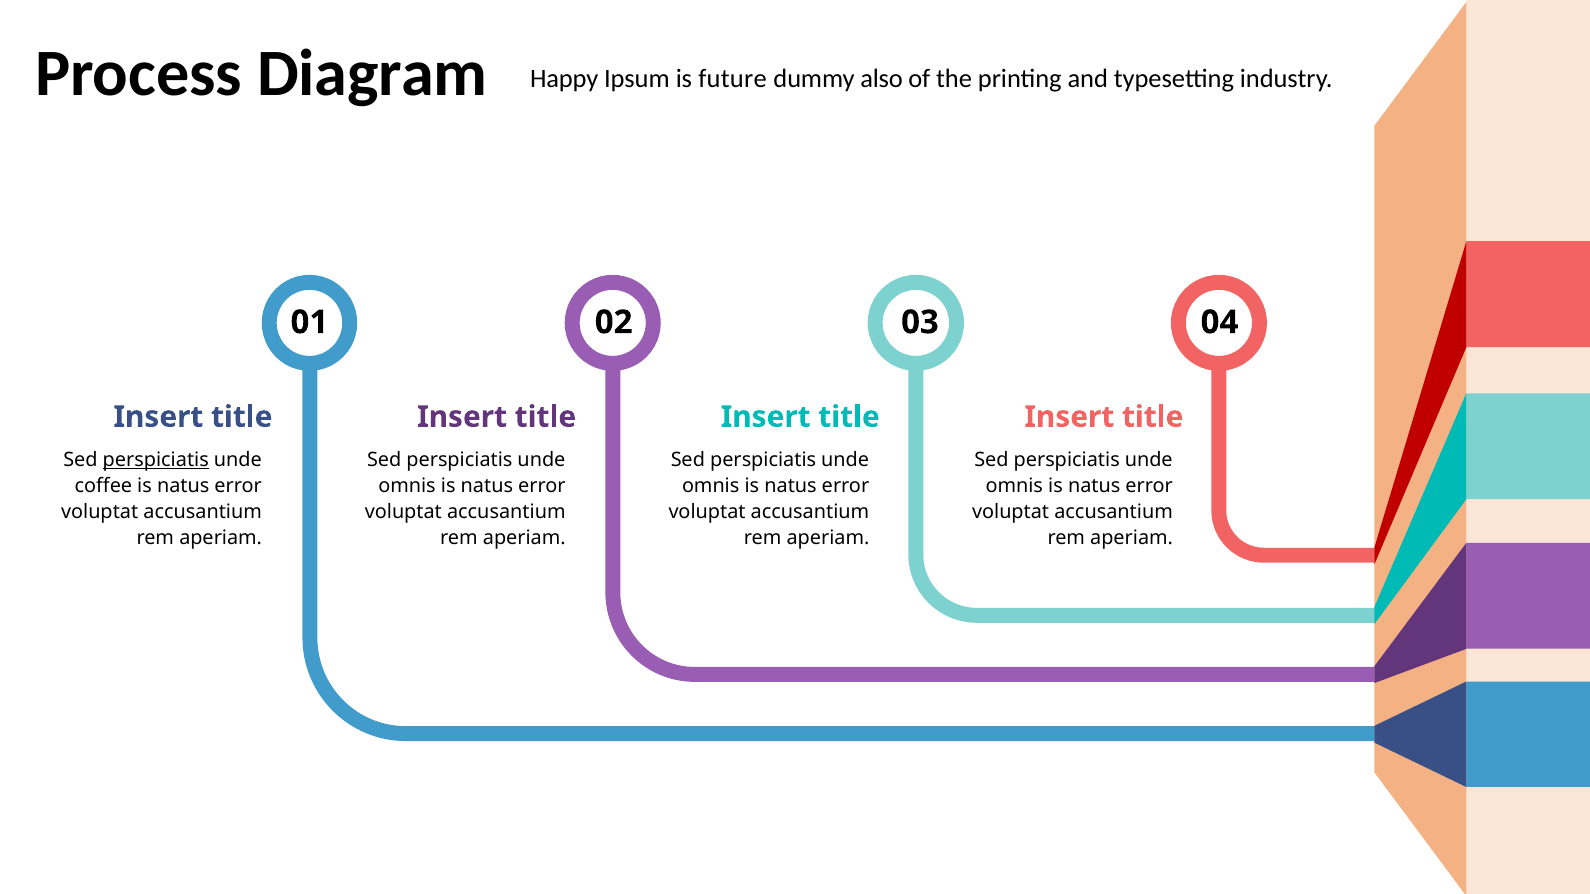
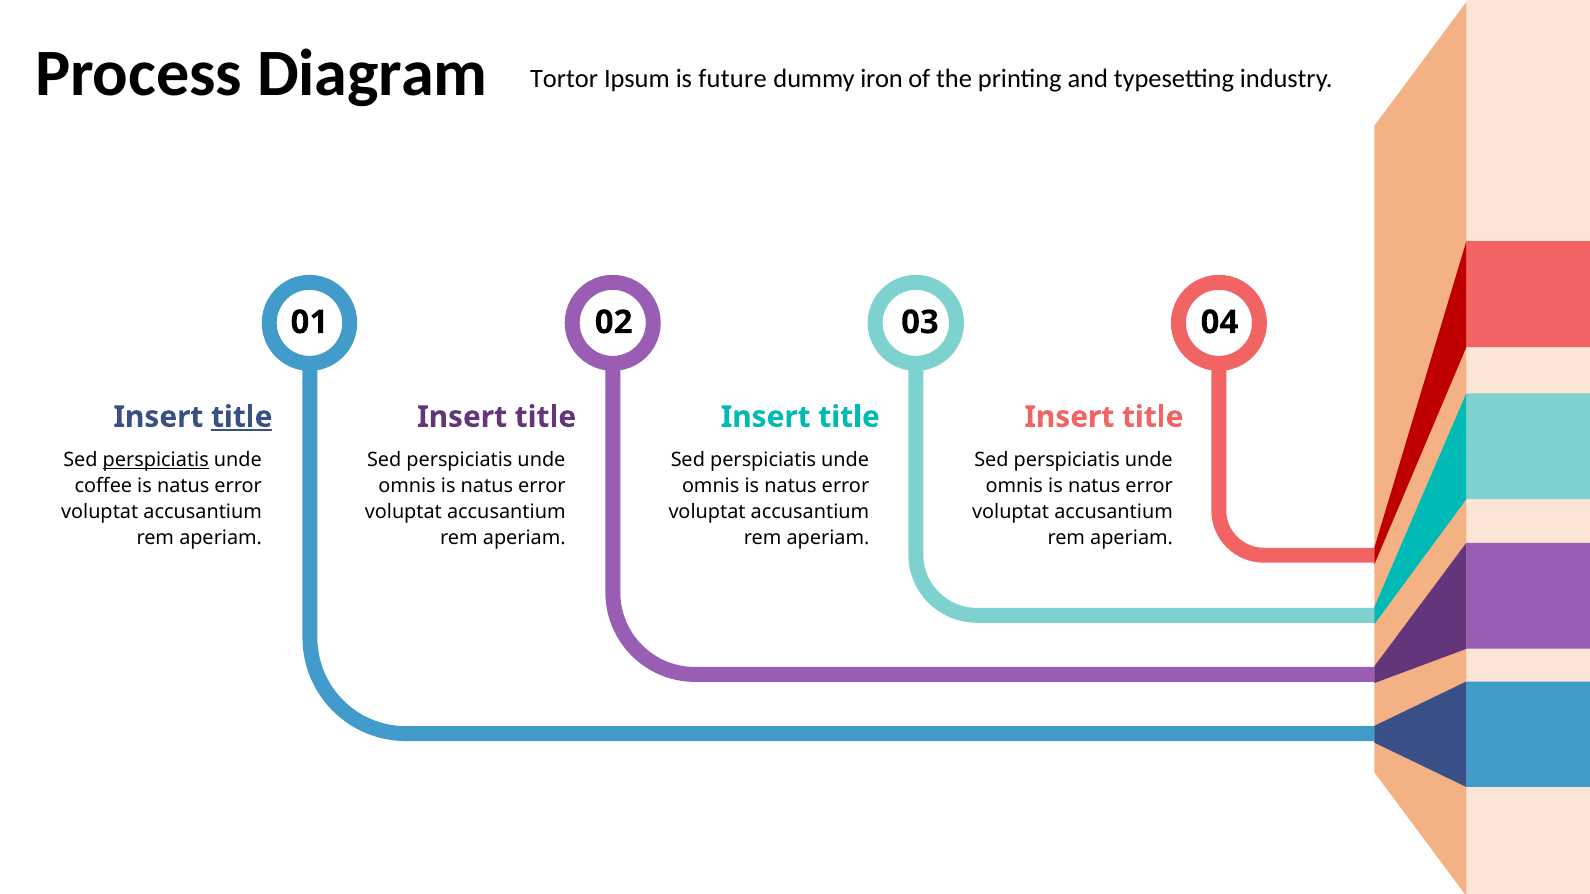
Happy: Happy -> Tortor
also: also -> iron
title at (242, 417) underline: none -> present
